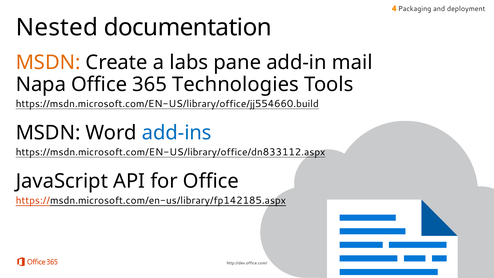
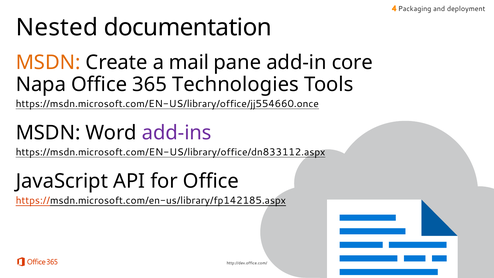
labs: labs -> mail
mail: mail -> core
https://msdn.microsoft.com/EN-US/library/office/jj554660.build: https://msdn.microsoft.com/EN-US/library/office/jj554660.build -> https://msdn.microsoft.com/EN-US/library/office/jj554660.once
add-ins colour: blue -> purple
